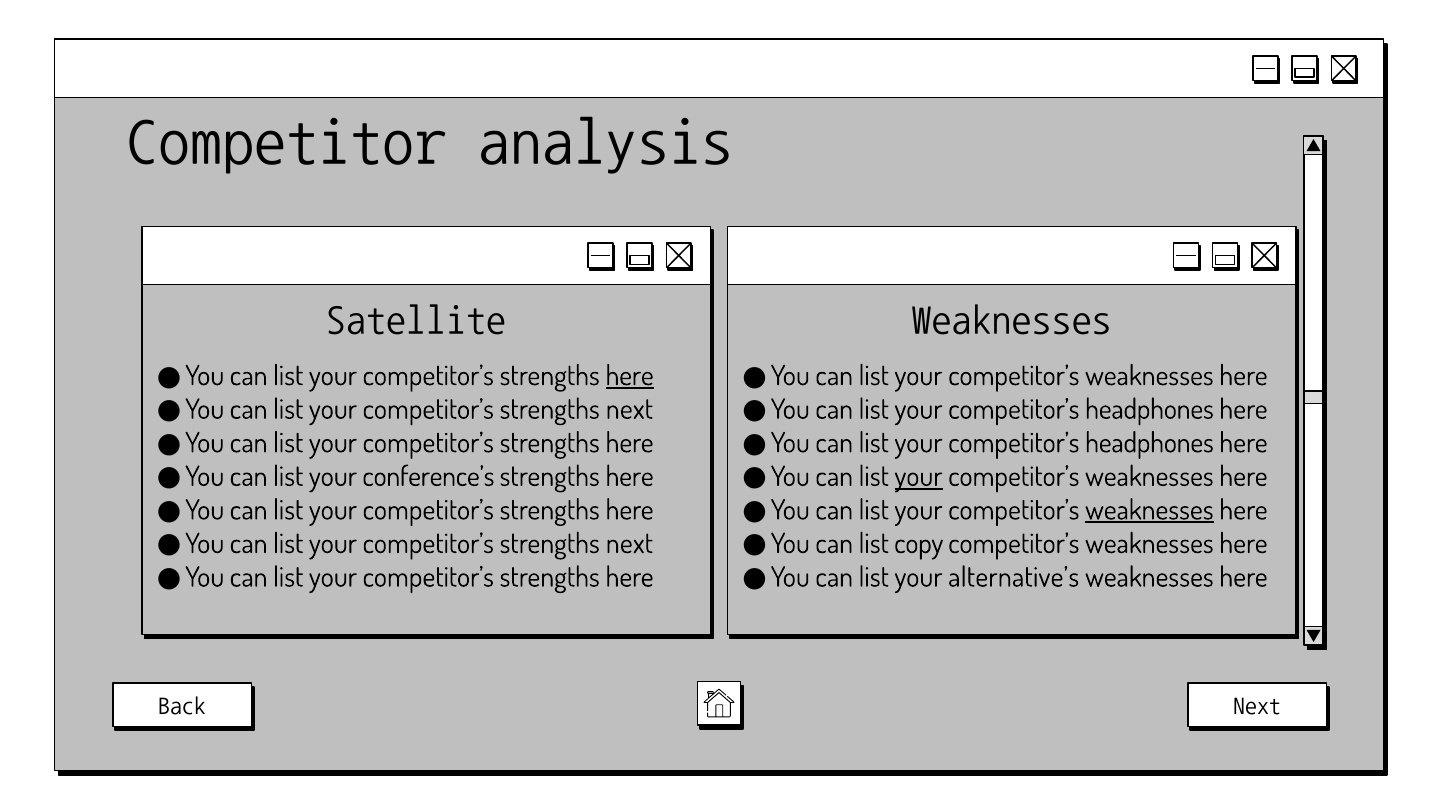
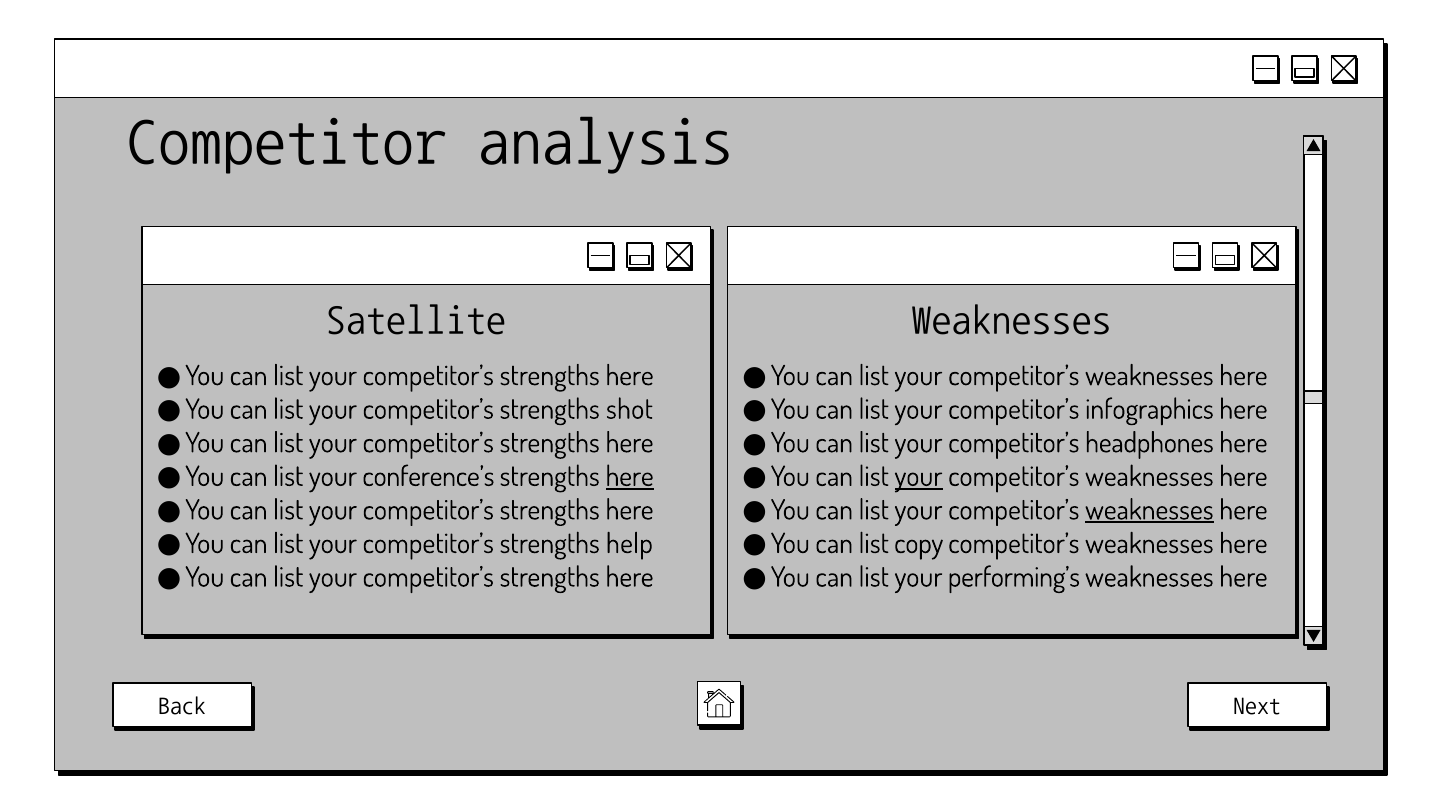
here at (630, 376) underline: present -> none
next at (629, 409): next -> shot
headphones at (1149, 409): headphones -> infographics
here at (630, 477) underline: none -> present
next at (629, 544): next -> help
alternative’s: alternative’s -> performing’s
